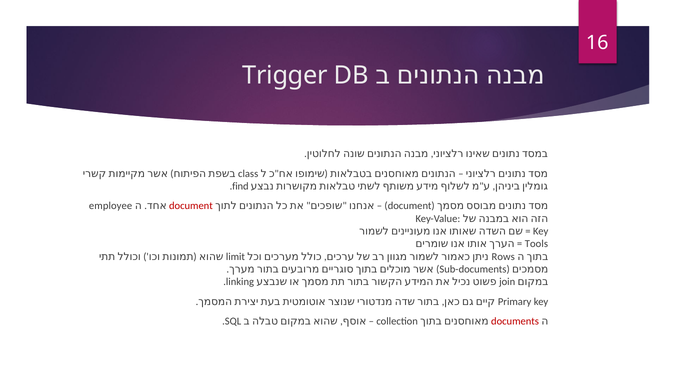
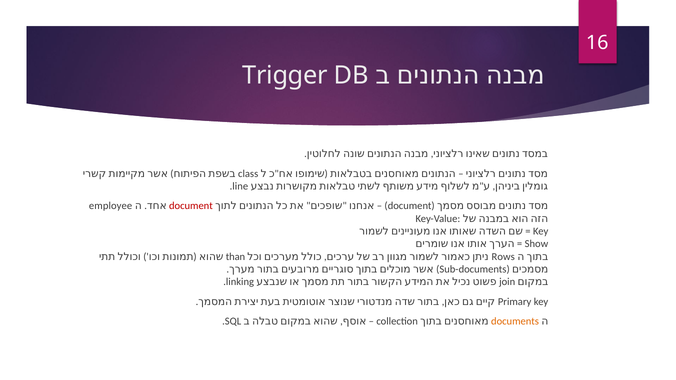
find: find -> line
Tools: Tools -> Show
limit: limit -> than
documents colour: red -> orange
